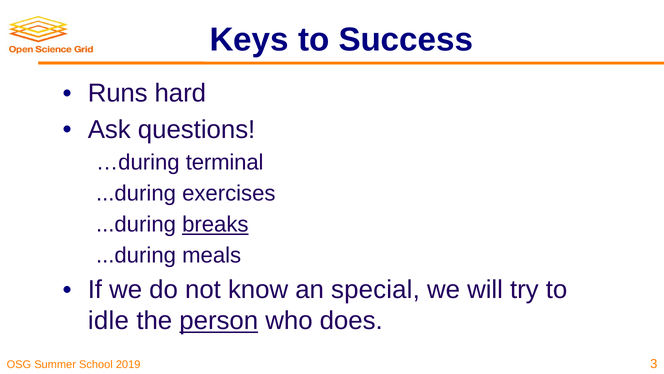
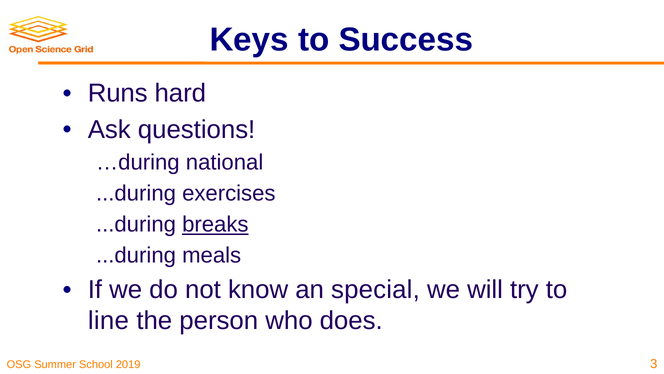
terminal: terminal -> national
idle: idle -> line
person underline: present -> none
